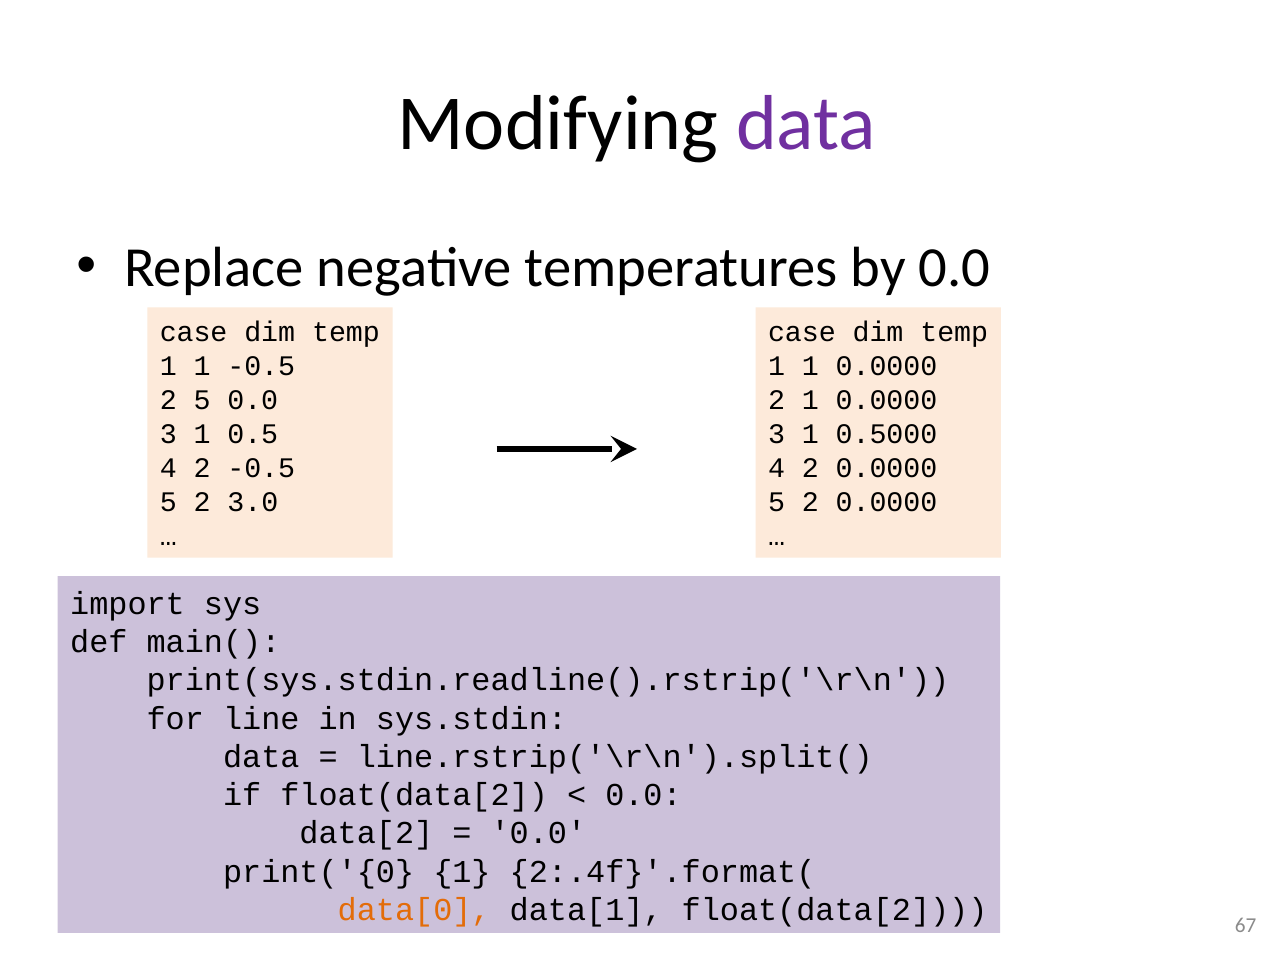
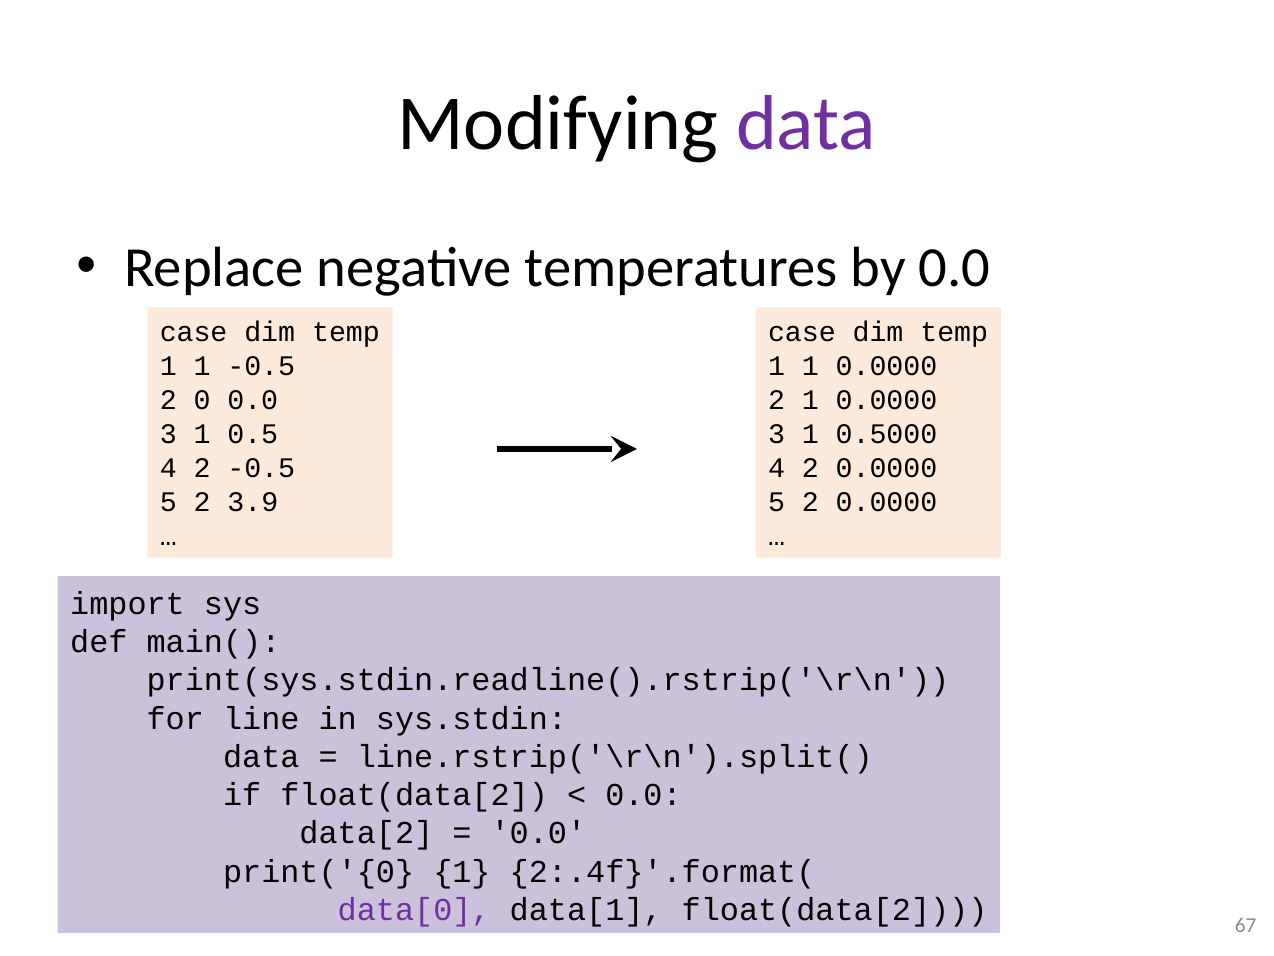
2 5: 5 -> 0
3.0: 3.0 -> 3.9
data[0 colour: orange -> purple
